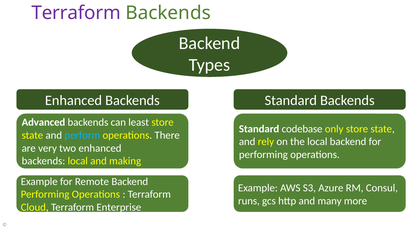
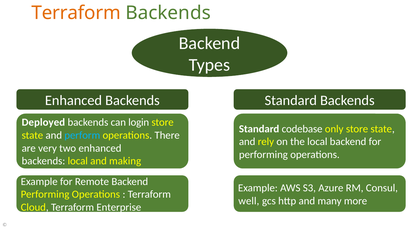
Terraform at (76, 13) colour: purple -> orange
Advanced: Advanced -> Deployed
least: least -> login
runs: runs -> well
